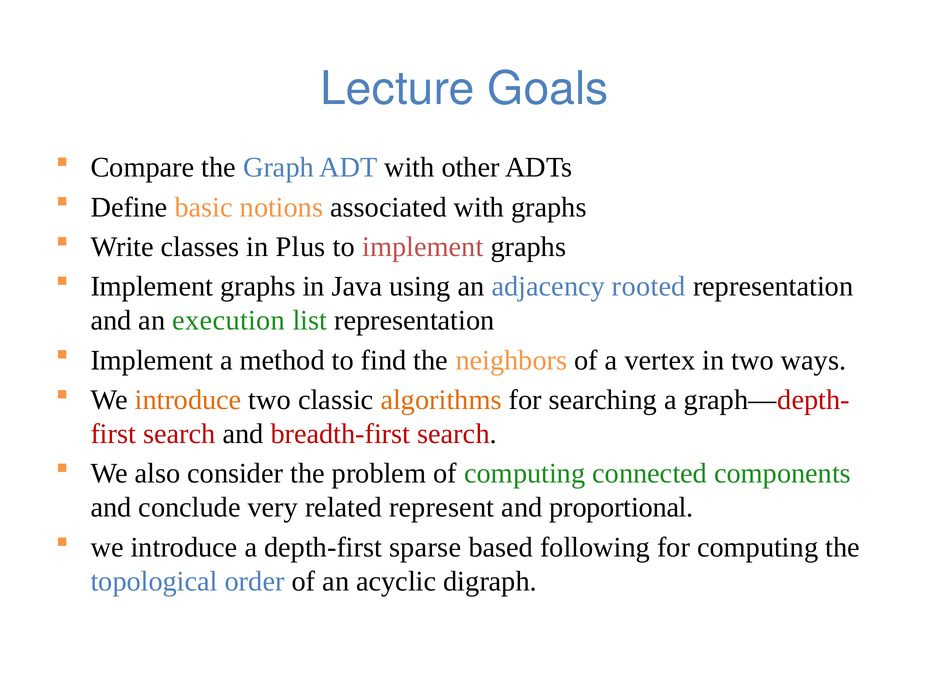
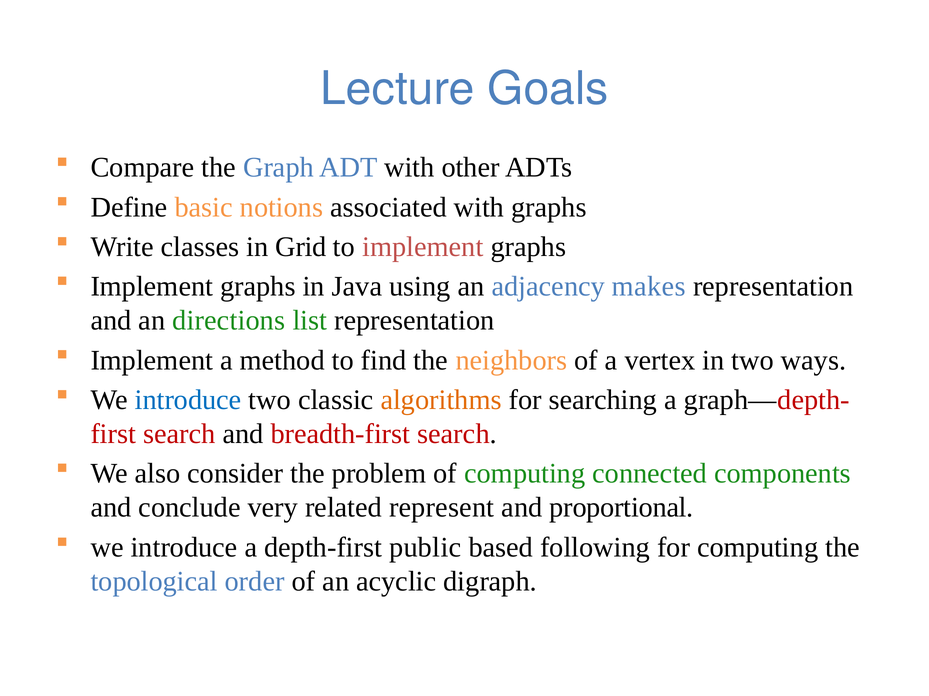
Plus: Plus -> Grid
rooted: rooted -> makes
execution: execution -> directions
introduce at (188, 400) colour: orange -> blue
sparse: sparse -> public
